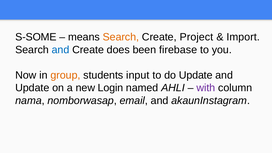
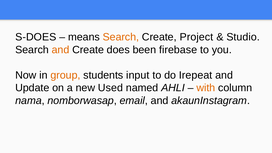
S-SOME: S-SOME -> S-DOES
Import: Import -> Studio
and at (60, 50) colour: blue -> orange
do Update: Update -> Irepeat
Login: Login -> Used
with colour: purple -> orange
